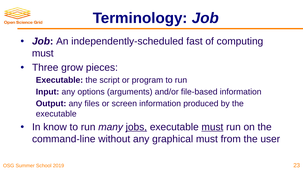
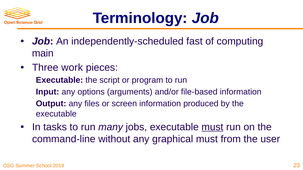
must at (43, 54): must -> main
grow: grow -> work
know: know -> tasks
jobs underline: present -> none
